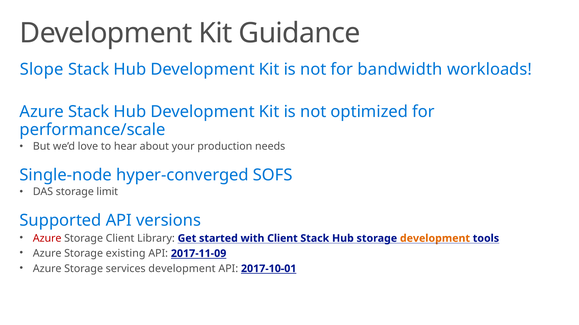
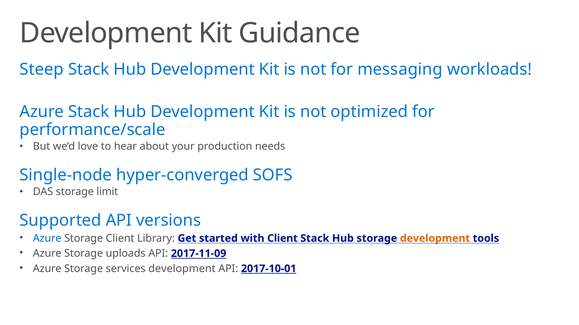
Slope: Slope -> Steep
bandwidth: bandwidth -> messaging
Azure at (47, 239) colour: red -> blue
existing: existing -> uploads
